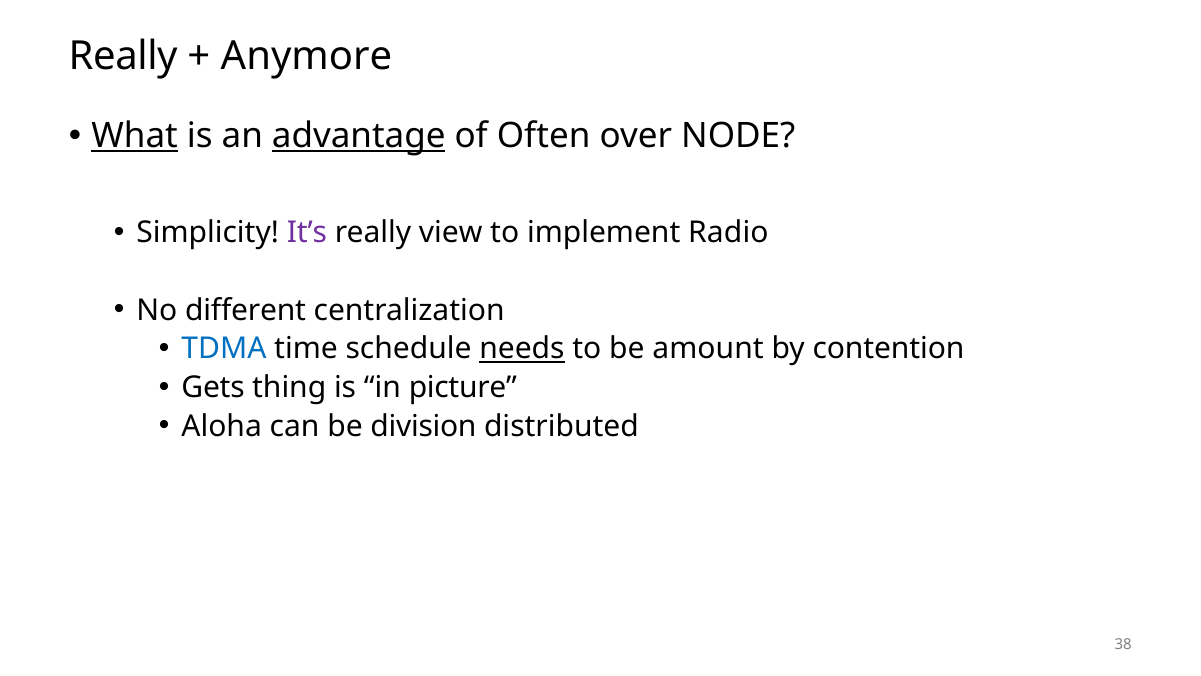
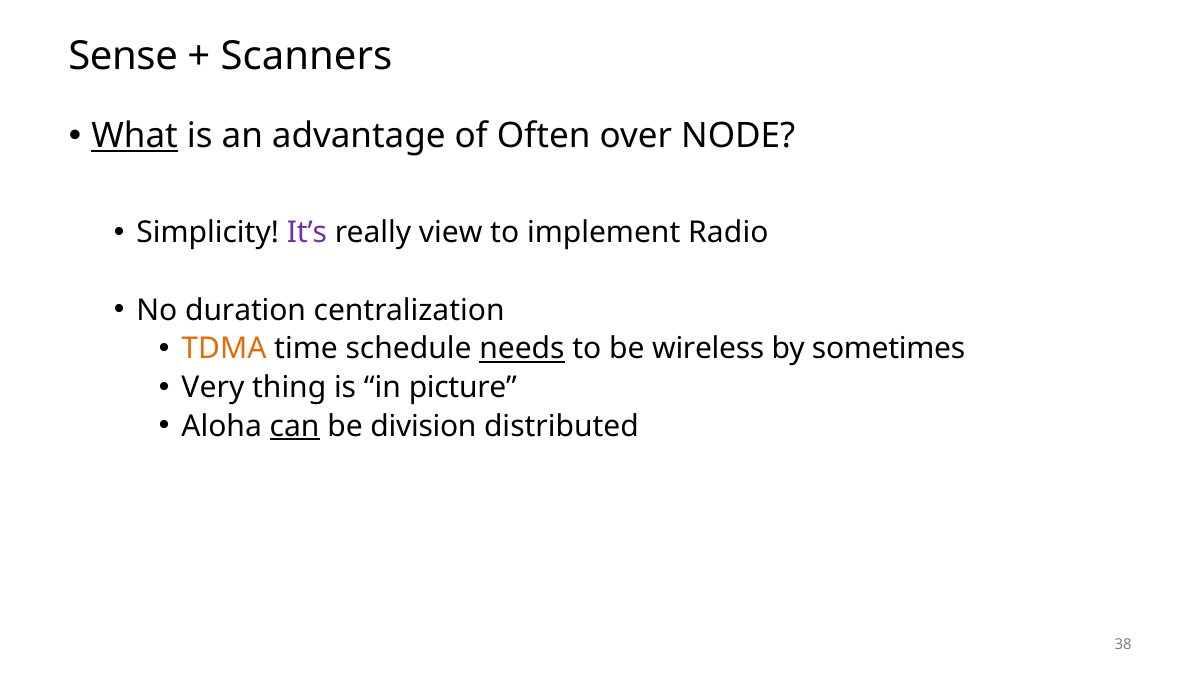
Really at (123, 56): Really -> Sense
Anymore: Anymore -> Scanners
advantage underline: present -> none
different: different -> duration
TDMA colour: blue -> orange
amount: amount -> wireless
contention: contention -> sometimes
Gets: Gets -> Very
can underline: none -> present
